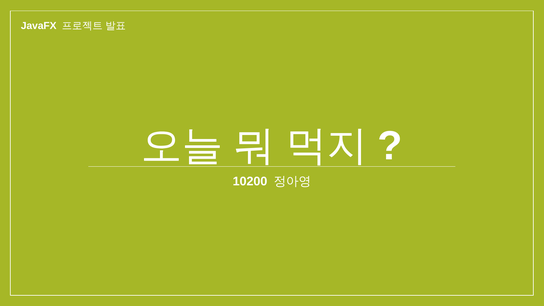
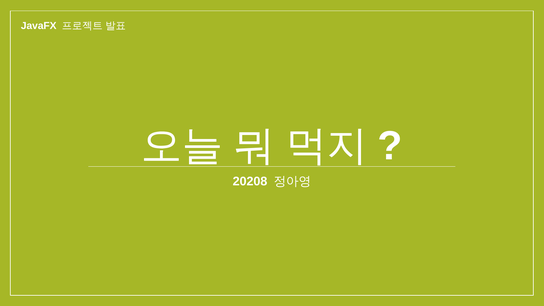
10200: 10200 -> 20208
